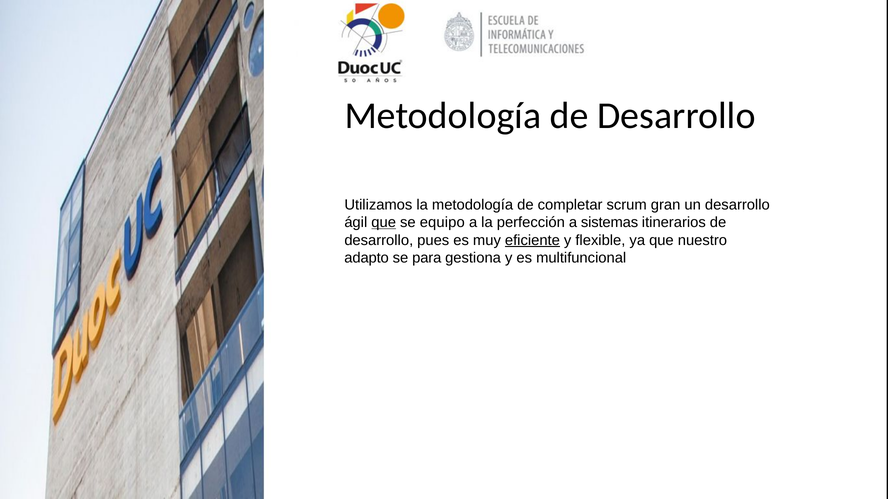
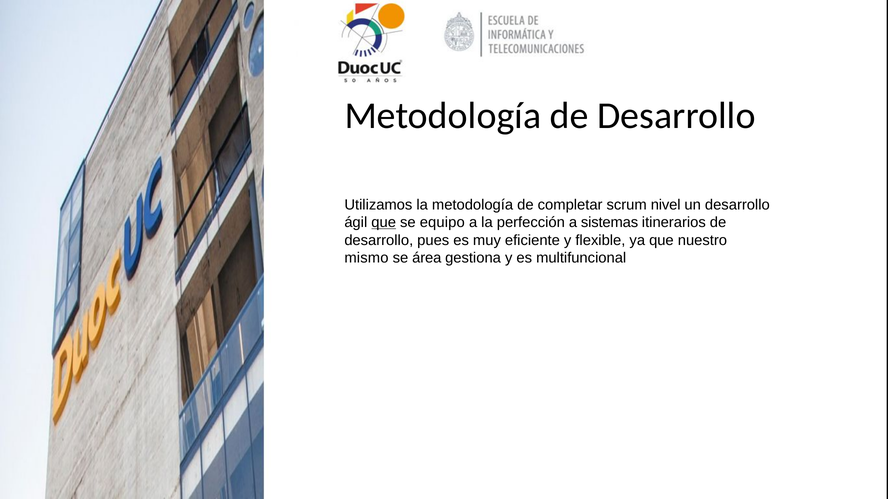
gran: gran -> nivel
eficiente underline: present -> none
adapto: adapto -> mismo
para: para -> área
